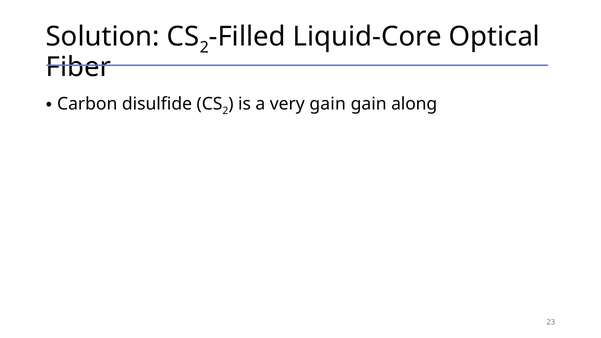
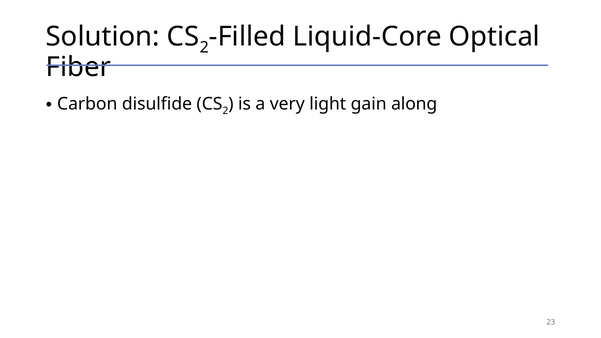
very gain: gain -> light
